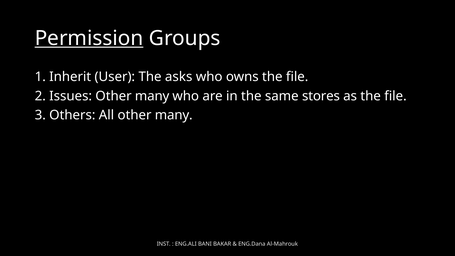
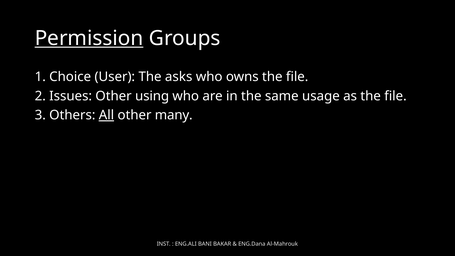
Inherit: Inherit -> Choice
many at (152, 96): many -> using
stores: stores -> usage
All underline: none -> present
